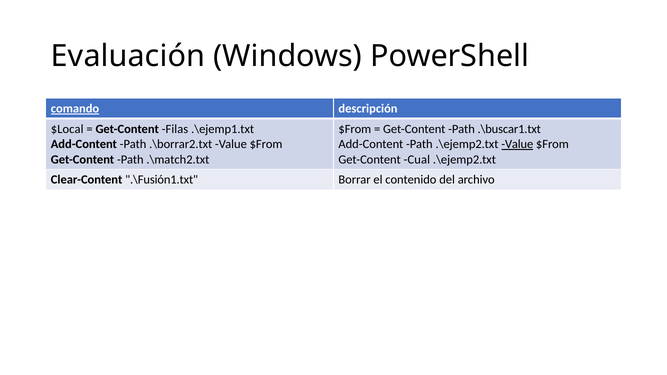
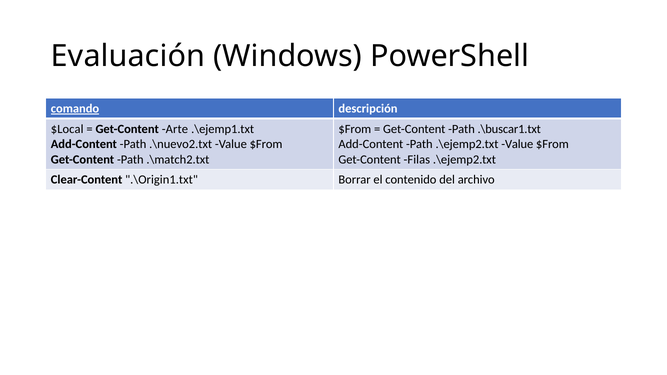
Filas: Filas -> Arte
.\borrar2.txt: .\borrar2.txt -> .\nuevo2.txt
Value at (517, 144) underline: present -> none
Cual: Cual -> Filas
.\Fusión1.txt: .\Fusión1.txt -> .\Origin1.txt
